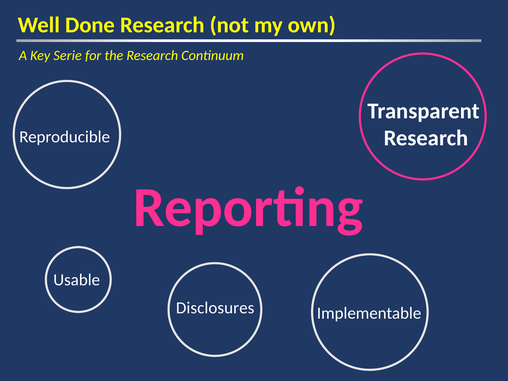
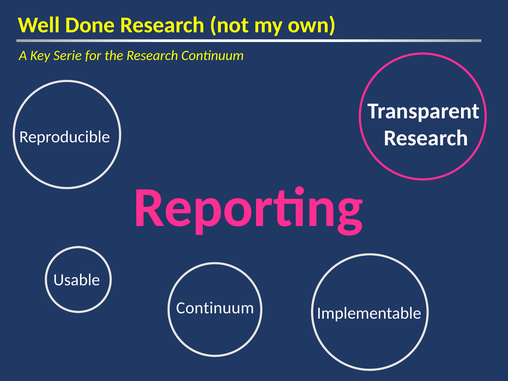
Disclosures at (215, 308): Disclosures -> Continuum
